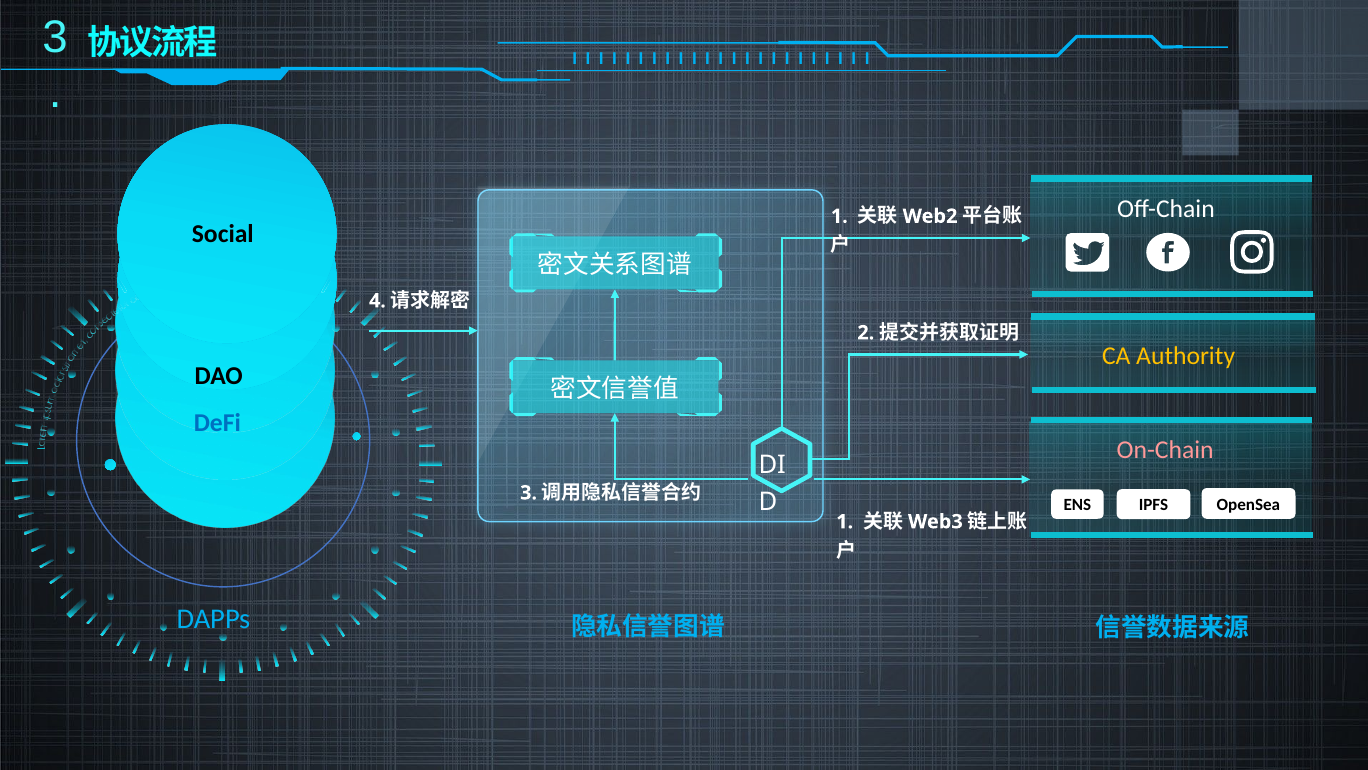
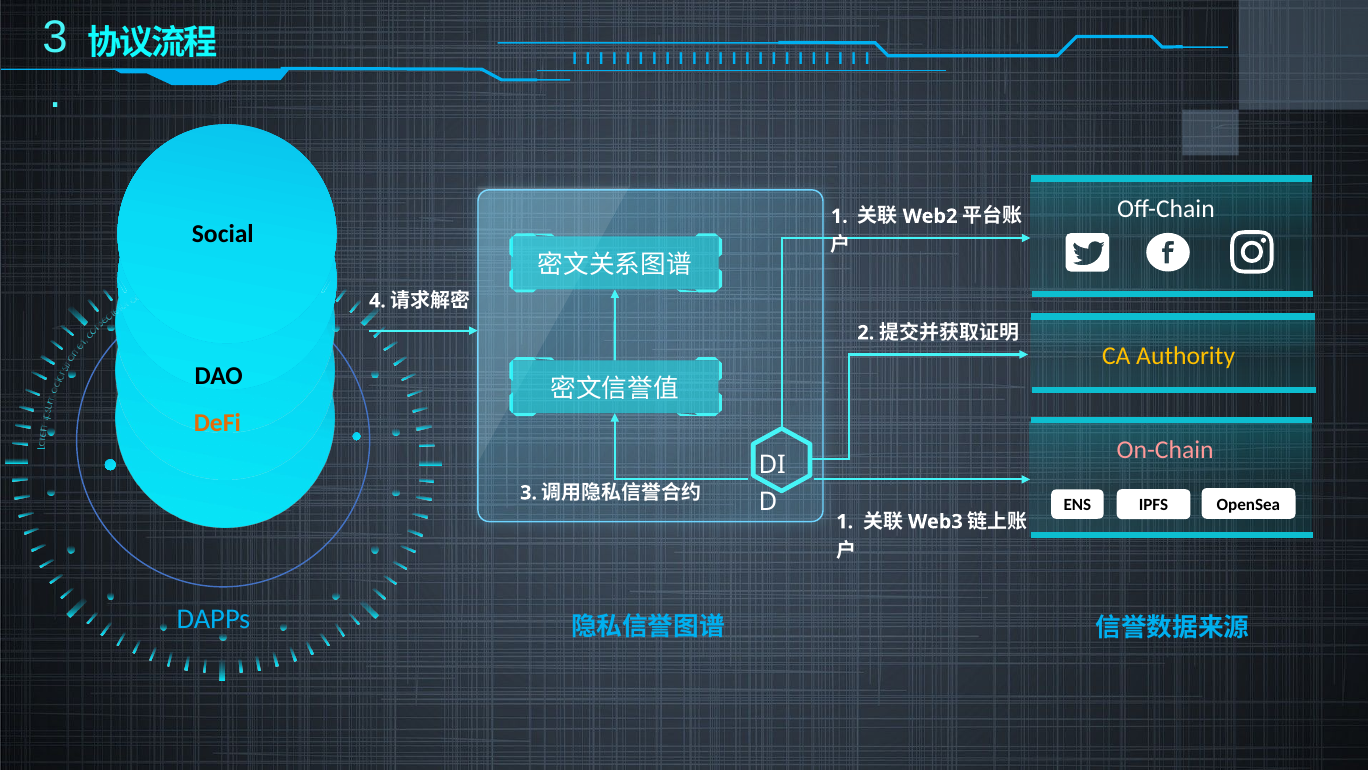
DeFi colour: blue -> orange
